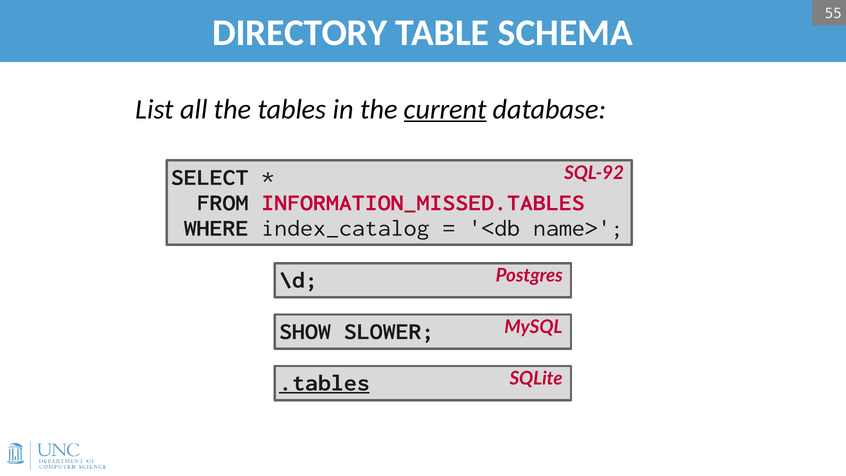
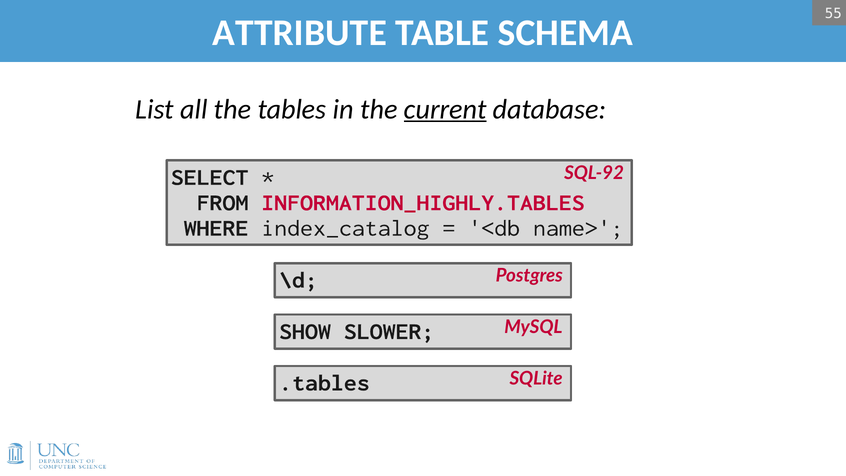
DIRECTORY: DIRECTORY -> ATTRIBUTE
INFORMATION_MISSED.TABLES: INFORMATION_MISSED.TABLES -> INFORMATION_HIGHLY.TABLES
.tables underline: present -> none
